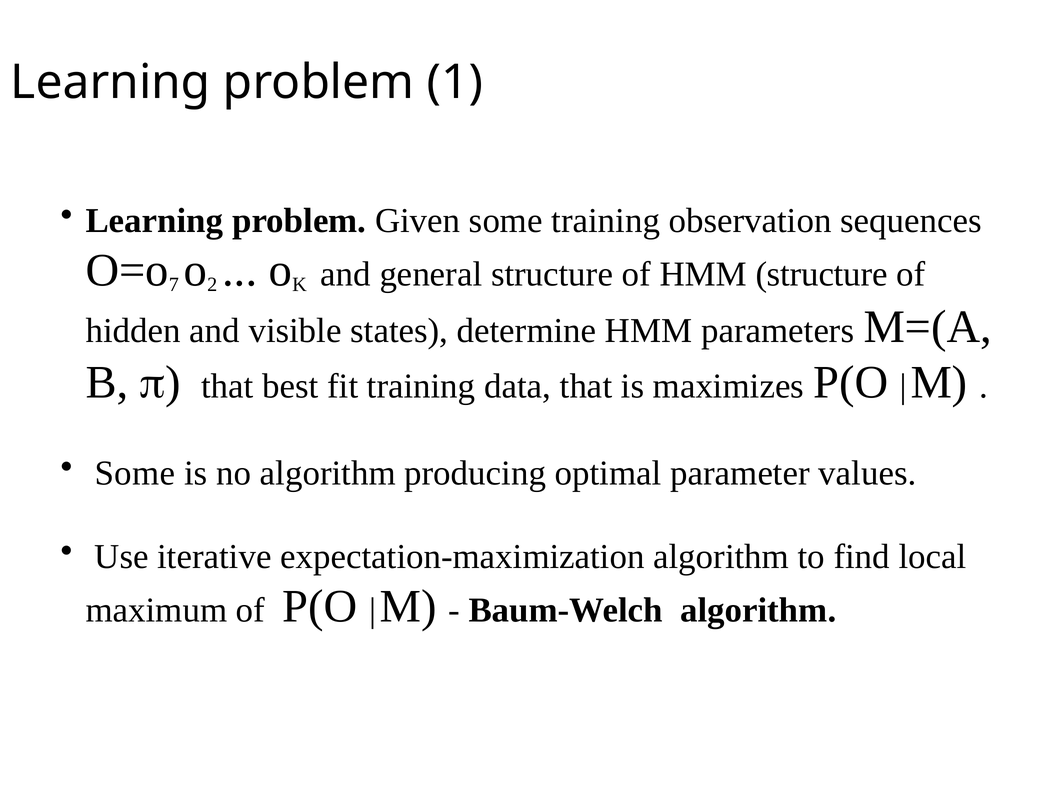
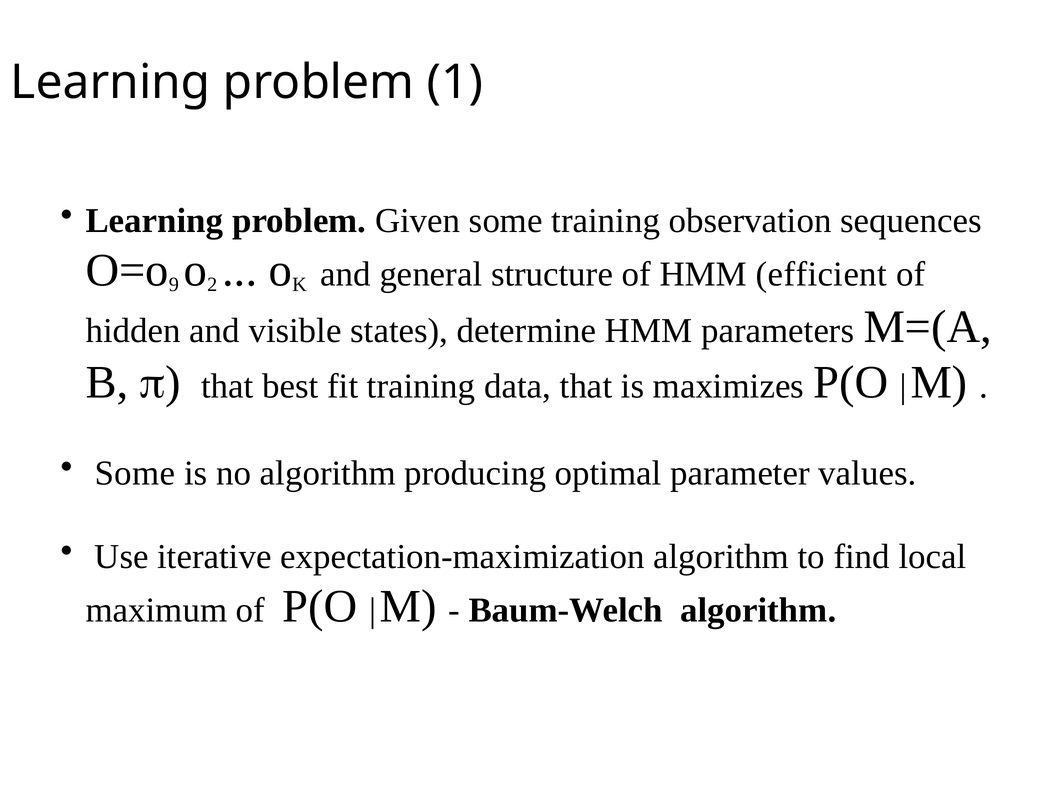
7: 7 -> 9
HMM structure: structure -> efficient
